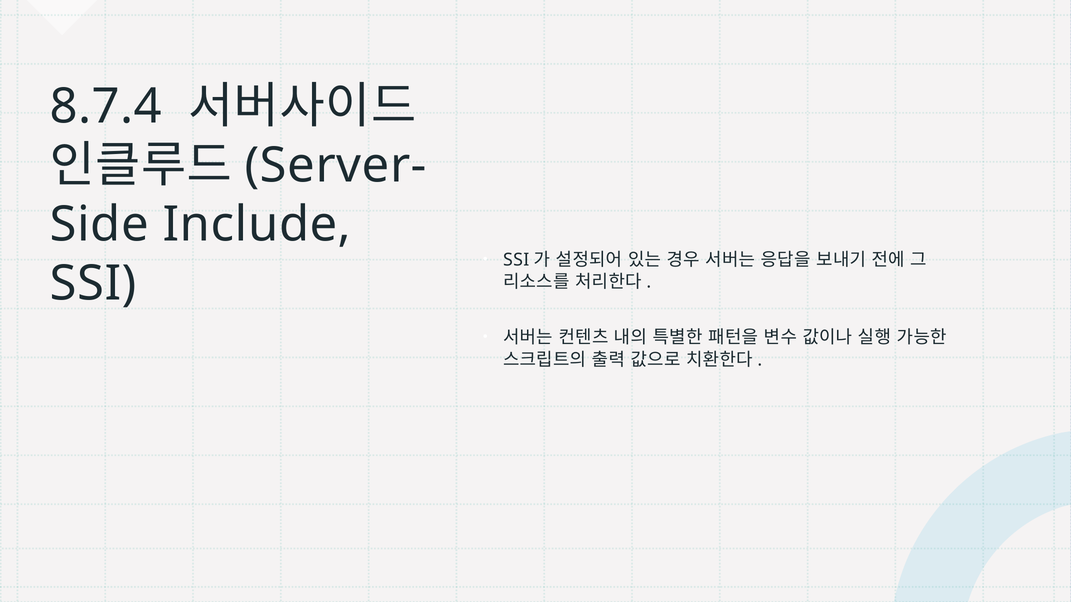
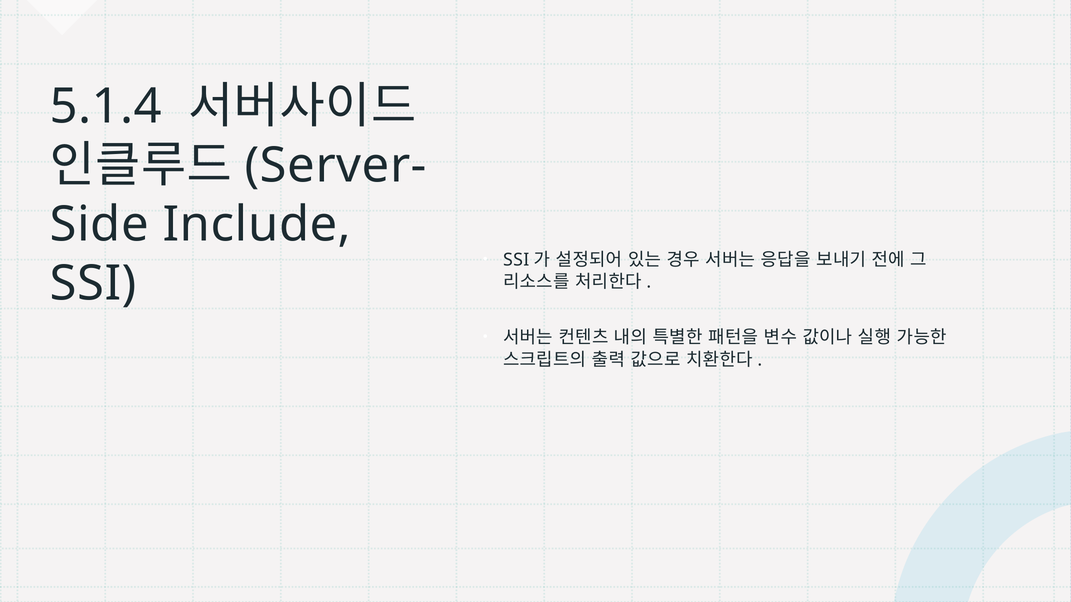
8.7.4: 8.7.4 -> 5.1.4
